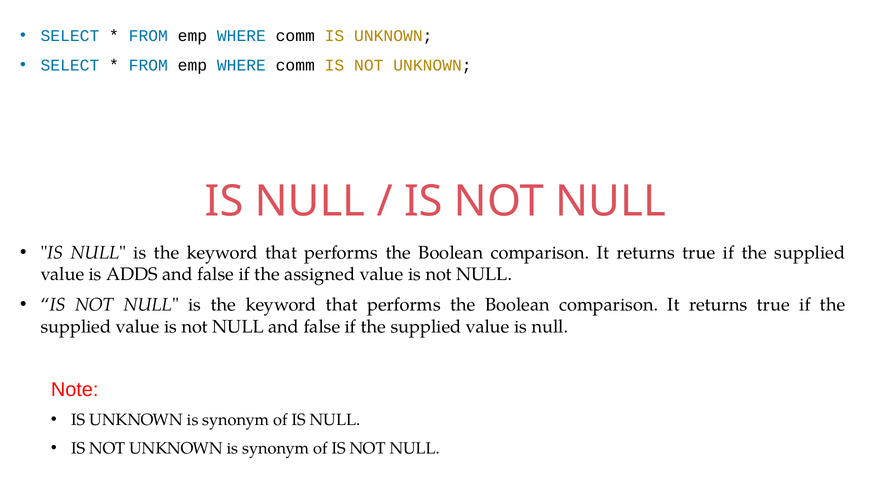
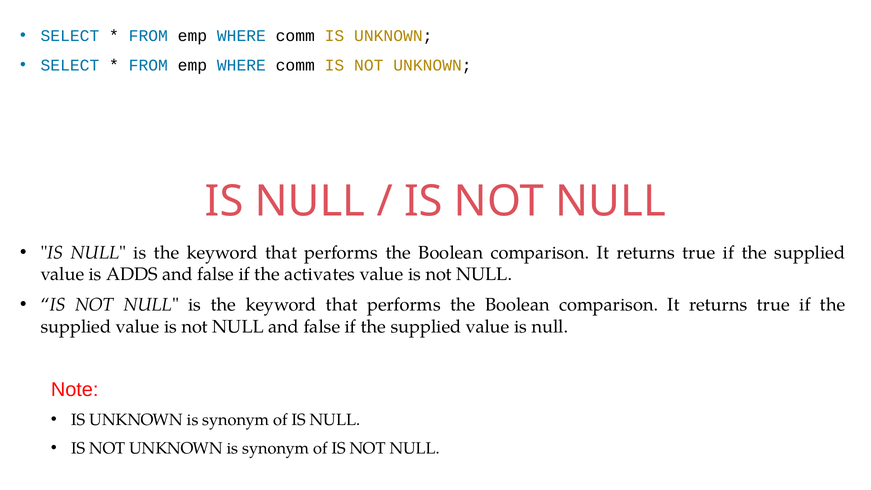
assigned: assigned -> activates
